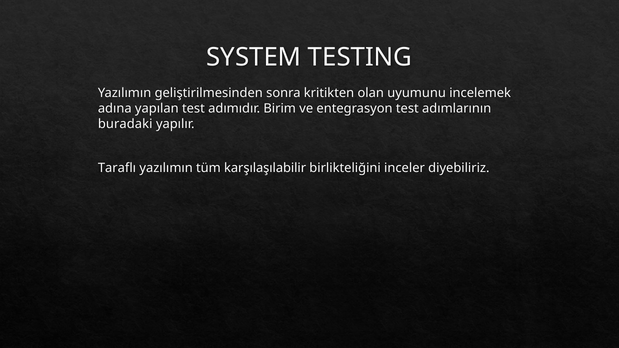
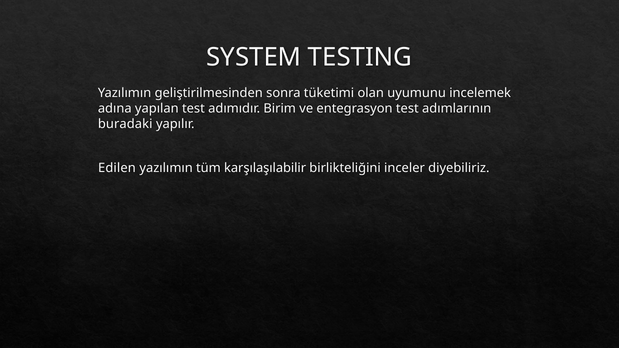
kritikten: kritikten -> tüketimi
Taraflı: Taraflı -> Edilen
